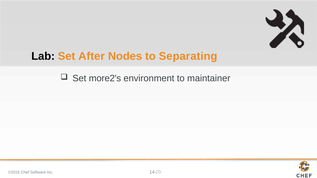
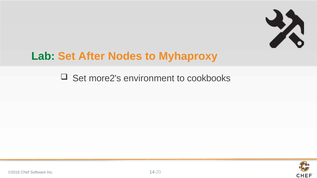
Lab colour: black -> green
Separating: Separating -> Myhaproxy
maintainer: maintainer -> cookbooks
